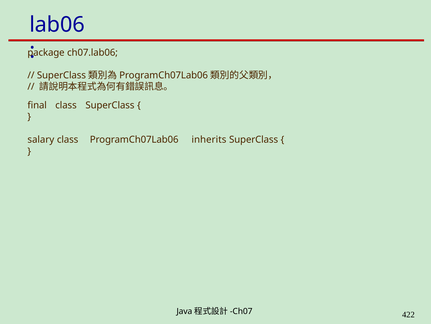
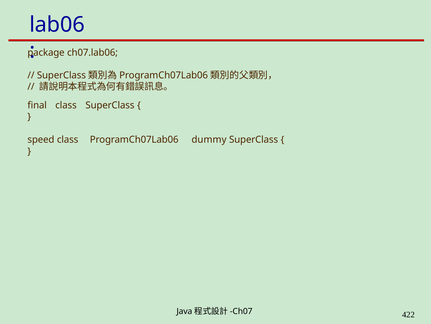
salary: salary -> speed
inherits: inherits -> dummy
